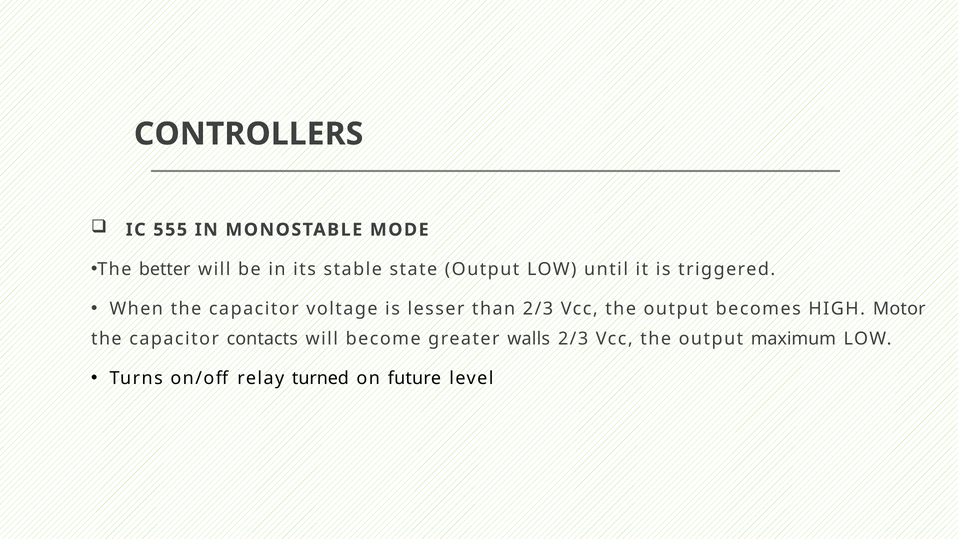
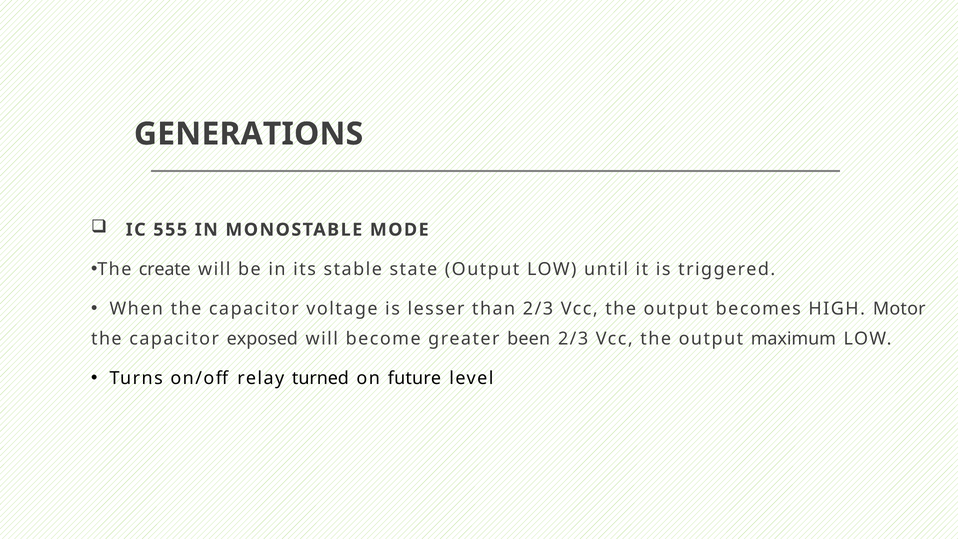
CONTROLLERS: CONTROLLERS -> GENERATIONS
better: better -> create
contacts: contacts -> exposed
walls: walls -> been
